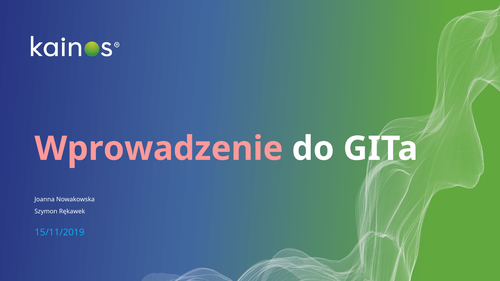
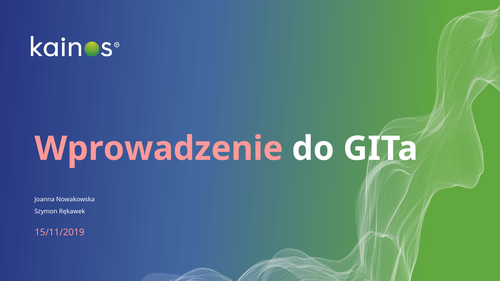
15/11/2019 colour: light blue -> pink
